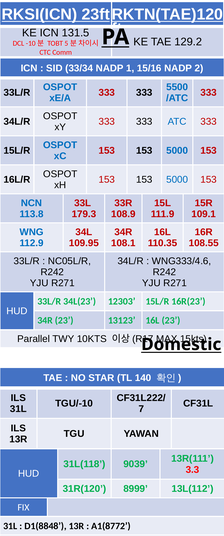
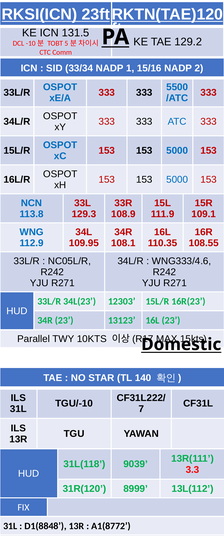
179.3: 179.3 -> 129.3
